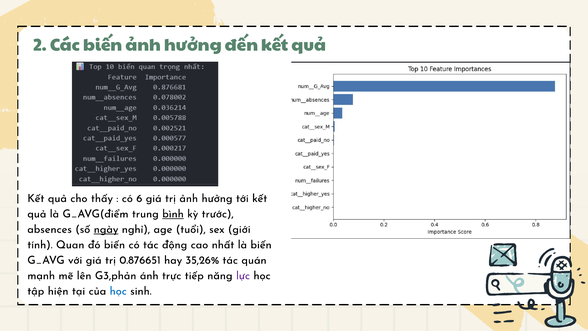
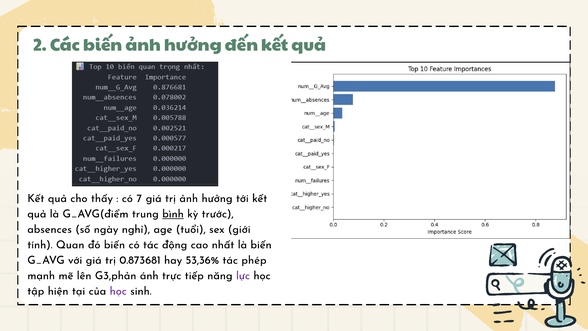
6: 6 -> 7
ngày underline: present -> none
0.876651: 0.876651 -> 0.873681
35,26%: 35,26% -> 53,36%
quán: quán -> phép
học at (118, 291) colour: blue -> purple
